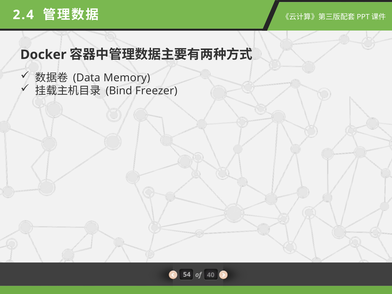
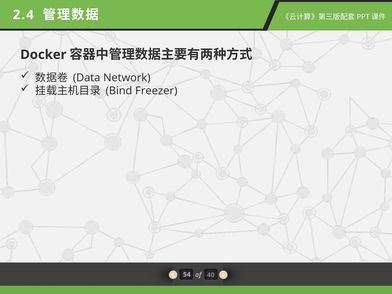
Memory: Memory -> Network
